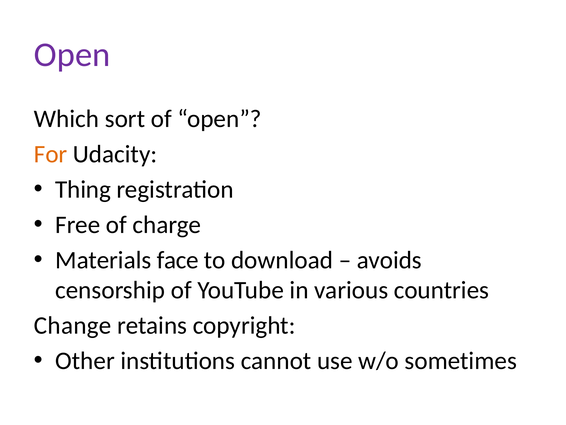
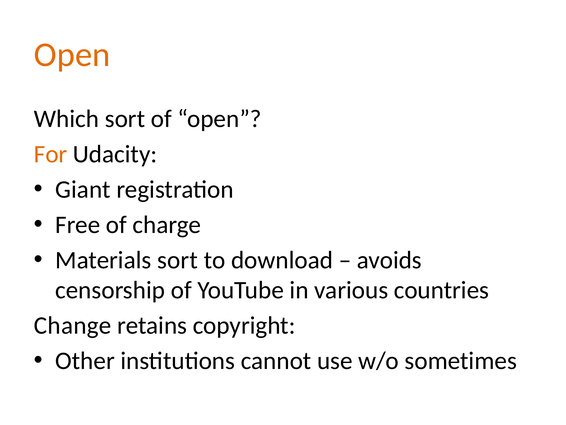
Open at (72, 55) colour: purple -> orange
Thing: Thing -> Giant
Materials face: face -> sort
